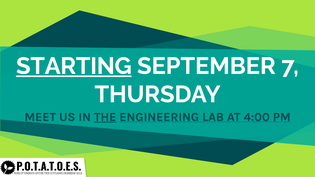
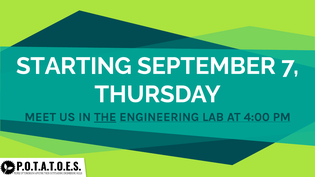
STARTING underline: present -> none
